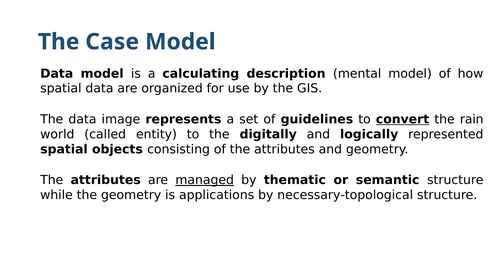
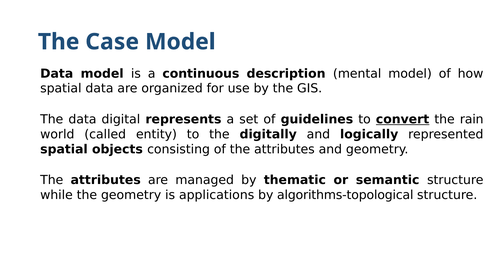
calculating: calculating -> continuous
image: image -> digital
managed underline: present -> none
necessary-topological: necessary-topological -> algorithms-topological
